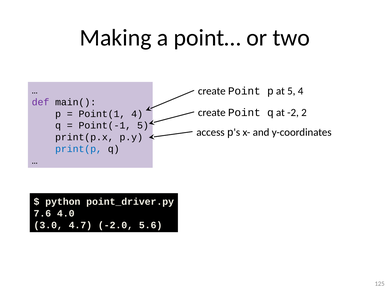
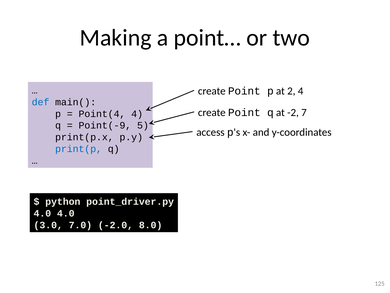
at 5: 5 -> 2
def colour: purple -> blue
2: 2 -> 7
Point(1: Point(1 -> Point(4
Point(-1: Point(-1 -> Point(-9
7.6 at (42, 213): 7.6 -> 4.0
4.7: 4.7 -> 7.0
5.6: 5.6 -> 8.0
